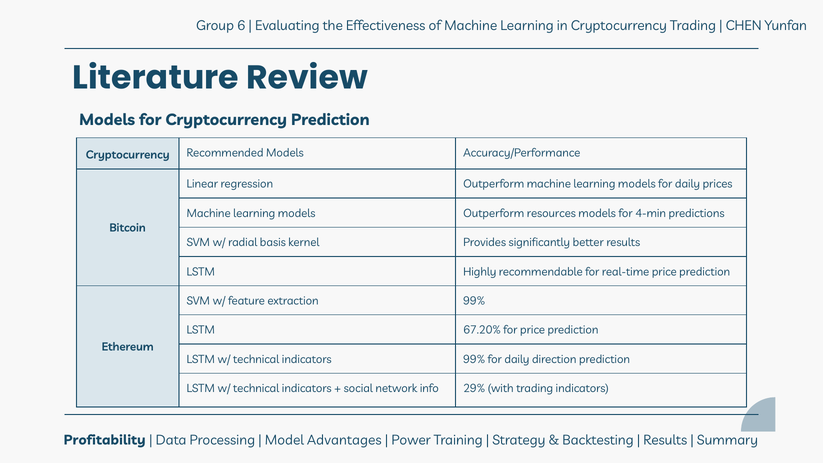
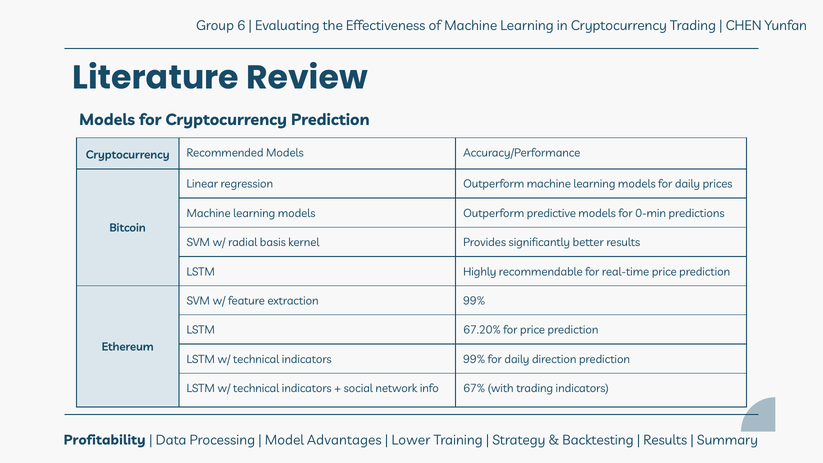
resources: resources -> predictive
4-min: 4-min -> 0-min
29%: 29% -> 67%
Power: Power -> Lower
